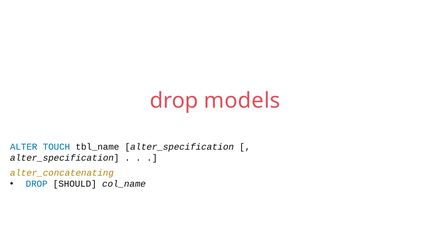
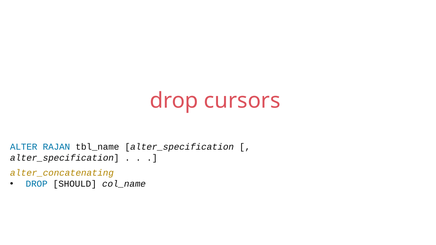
models: models -> cursors
TOUCH: TOUCH -> RAJAN
